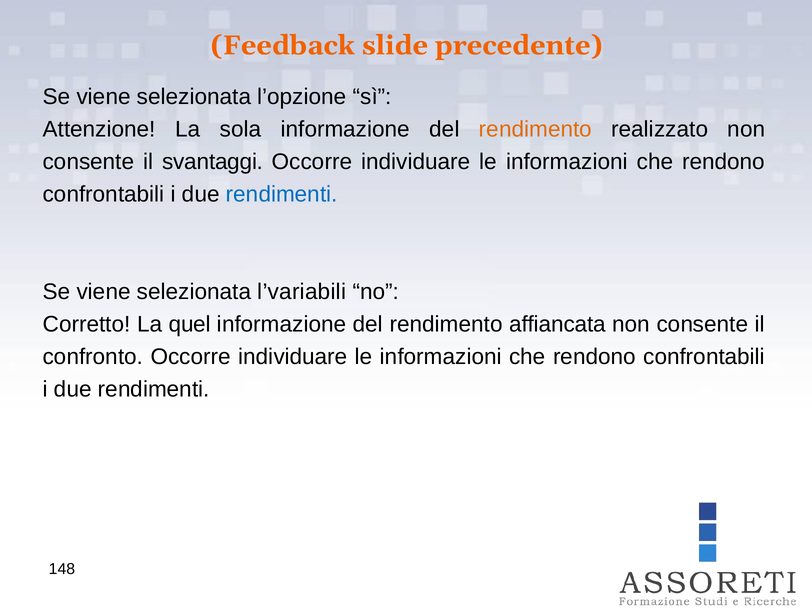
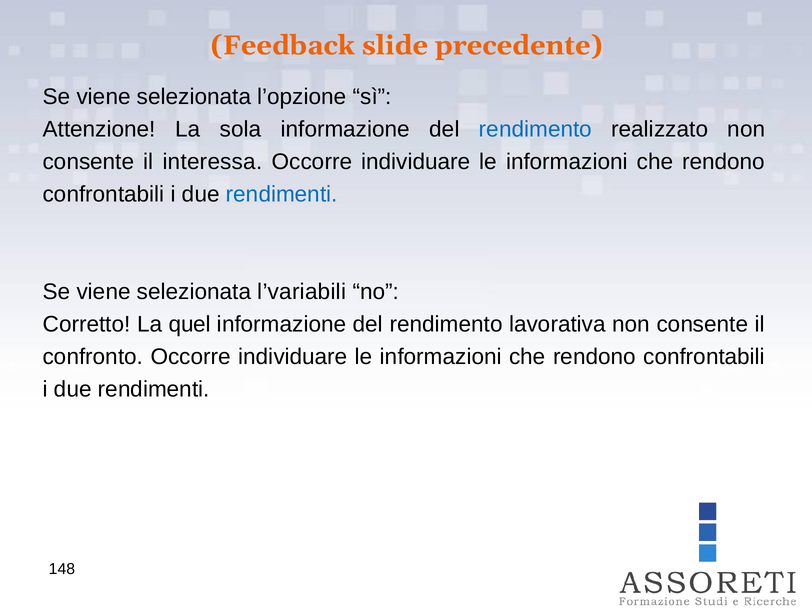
rendimento at (535, 129) colour: orange -> blue
svantaggi: svantaggi -> interessa
affiancata: affiancata -> lavorativa
